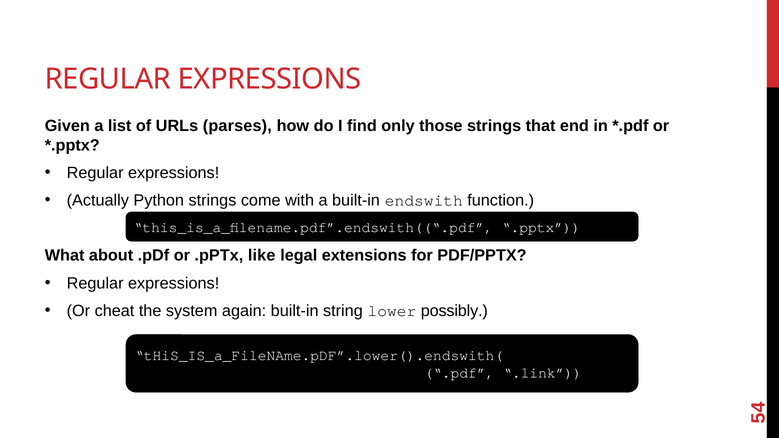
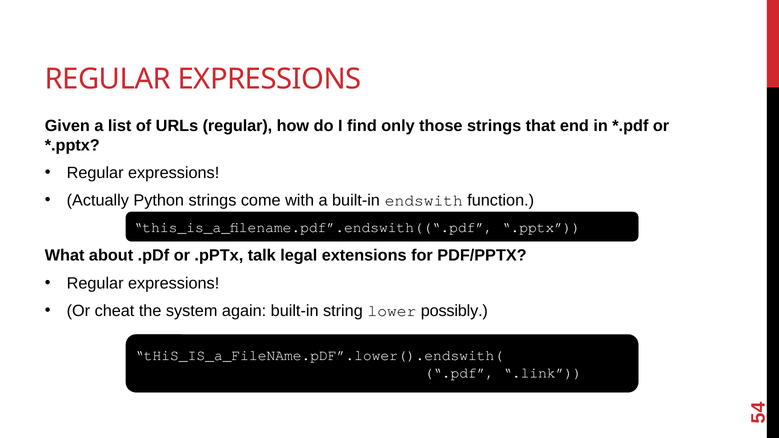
URLs parses: parses -> regular
like: like -> talk
